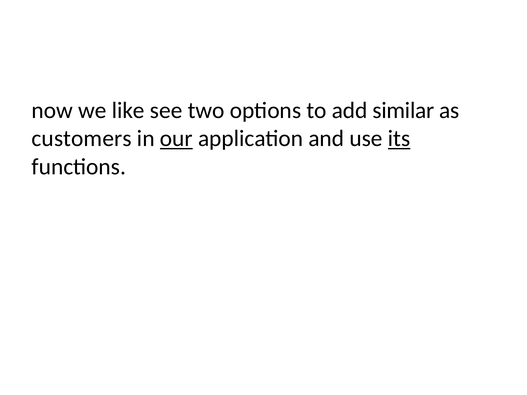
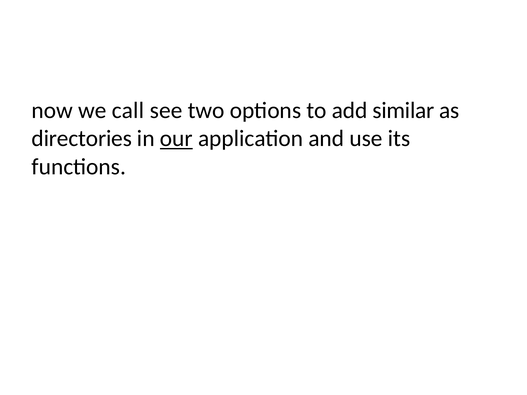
like: like -> call
customers: customers -> directories
its underline: present -> none
